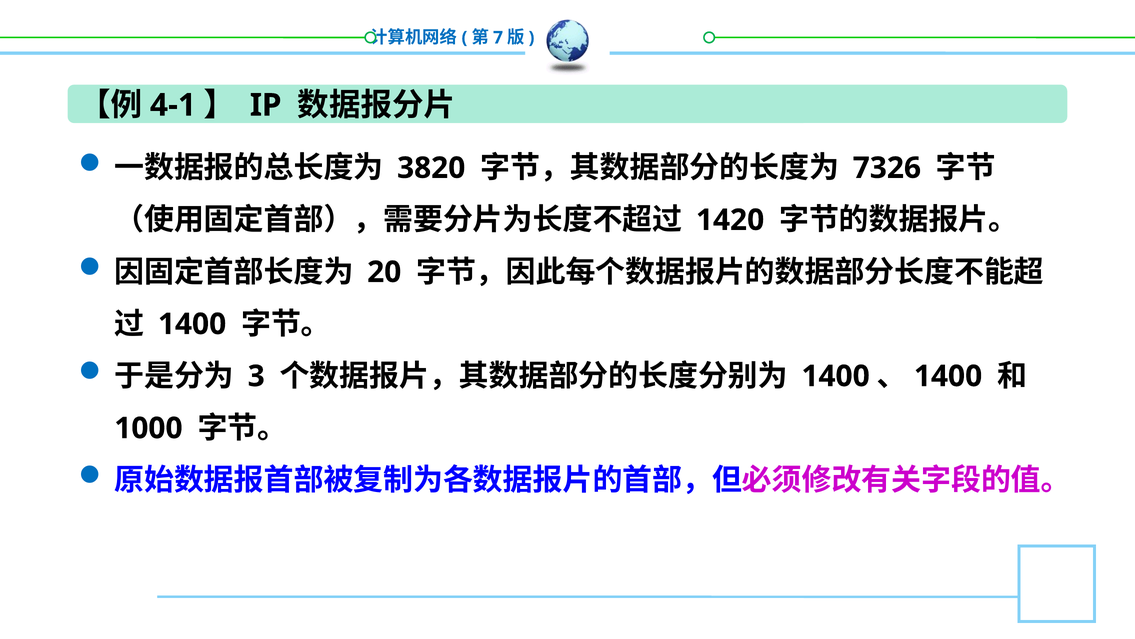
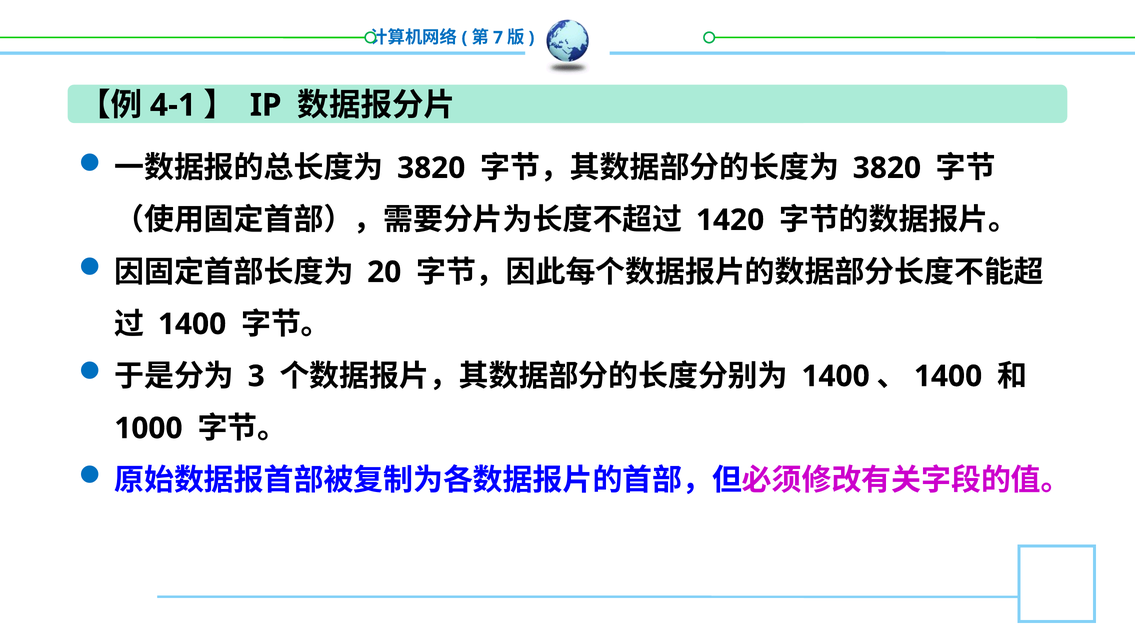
7326 at (887, 168): 7326 -> 3820
